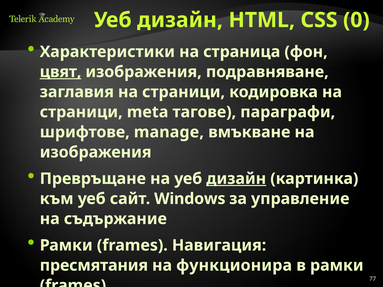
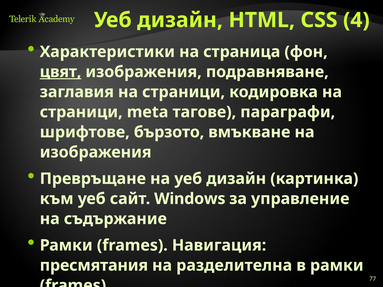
0: 0 -> 4
manage: manage -> бързото
дизайн at (236, 179) underline: present -> none
функционира: функционира -> разделителна
